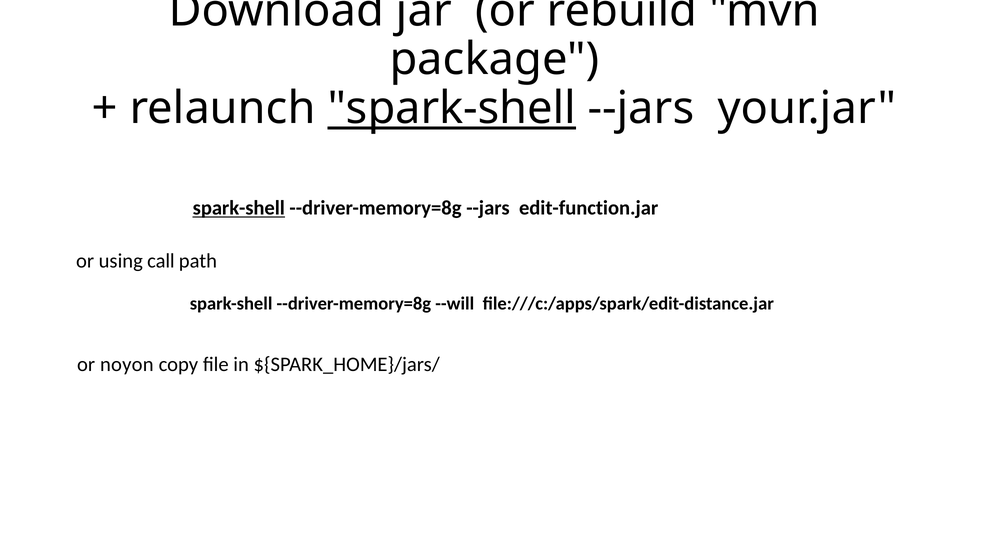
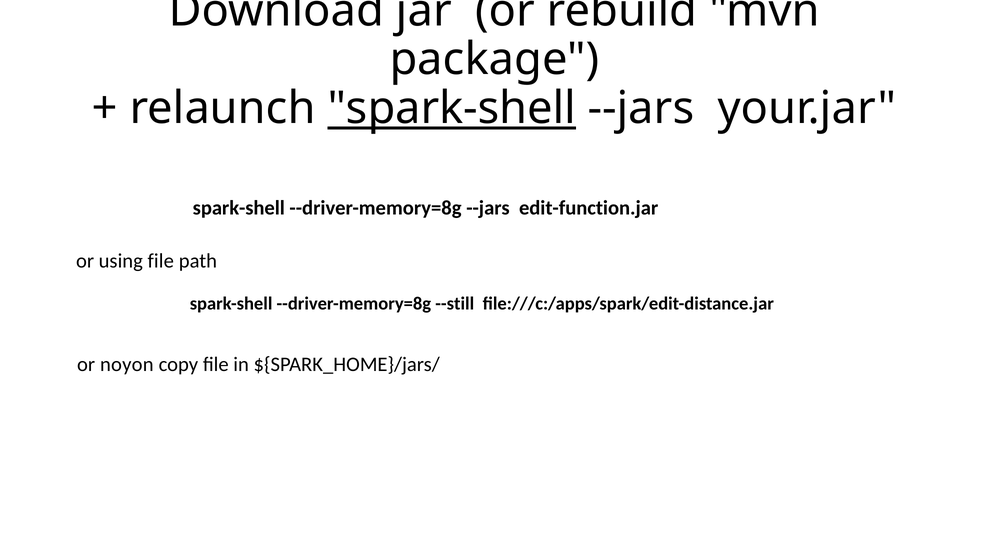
spark-shell at (239, 208) underline: present -> none
using call: call -> file
--will: --will -> --still
